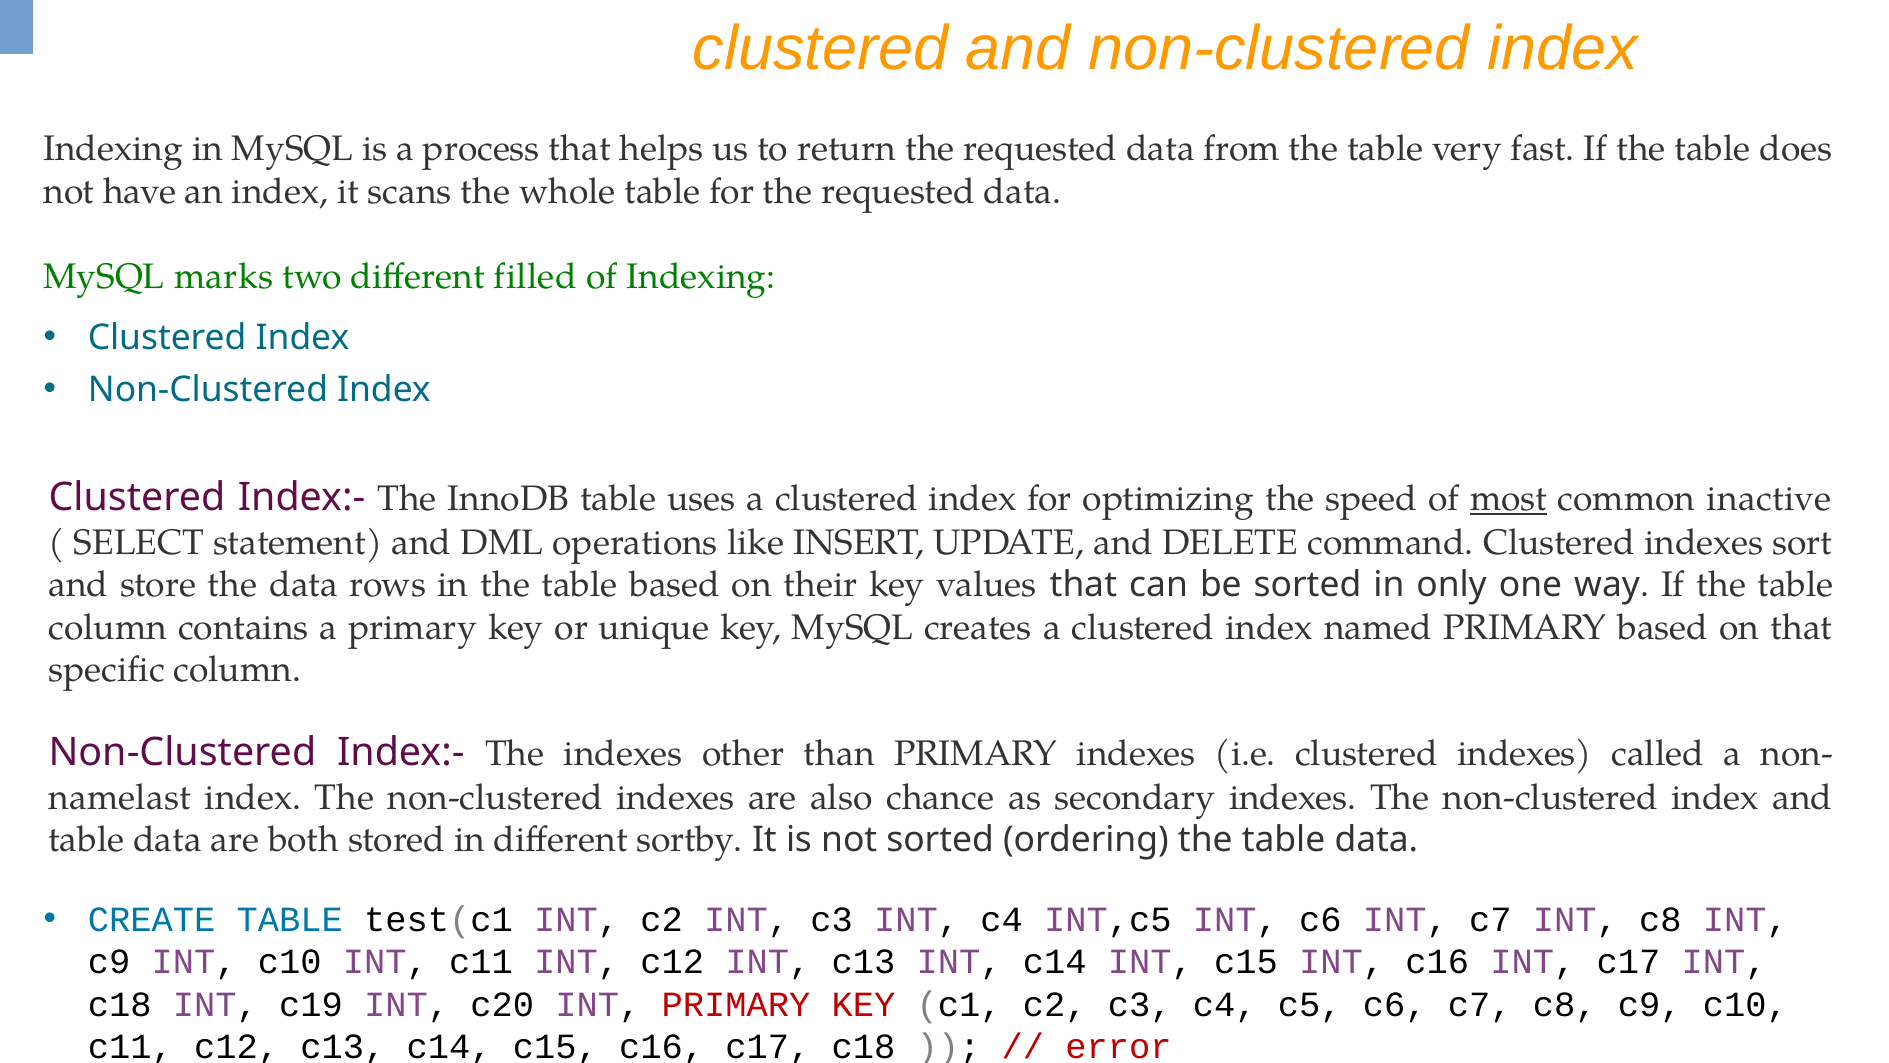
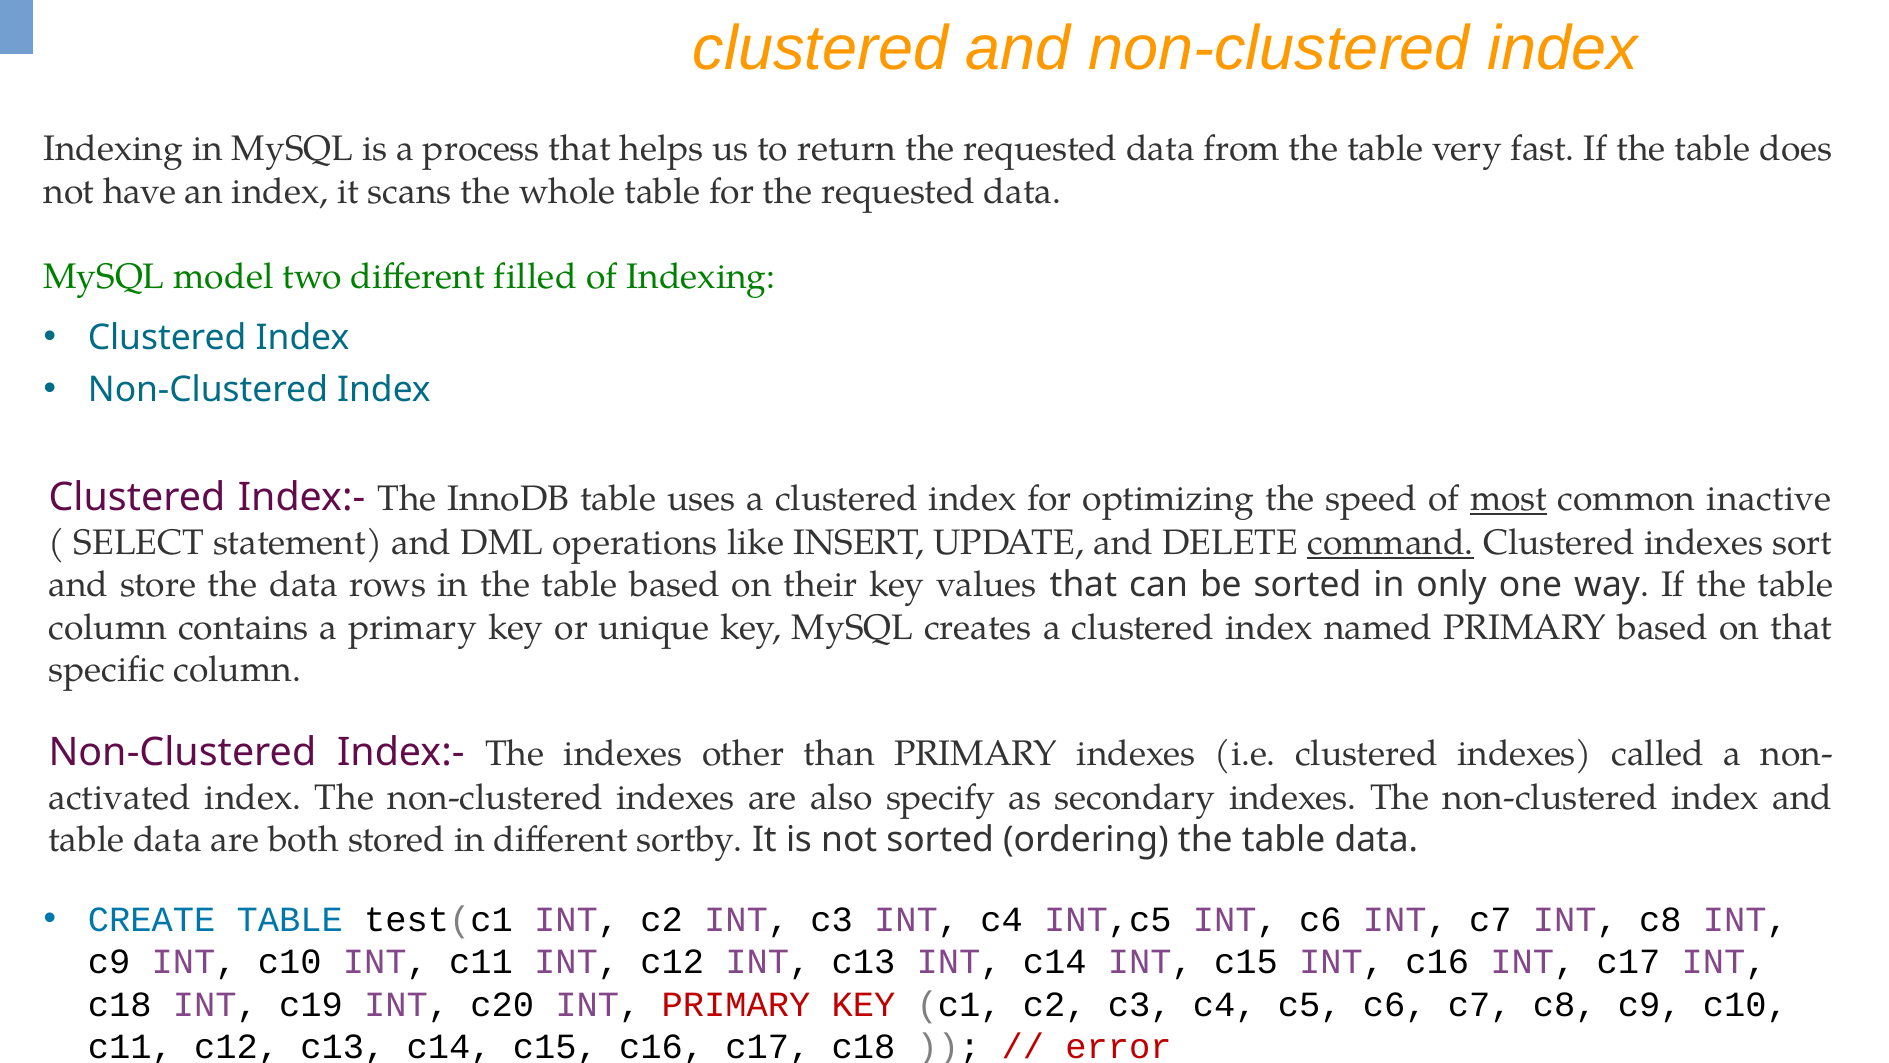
marks: marks -> model
command underline: none -> present
namelast: namelast -> activated
chance: chance -> specify
